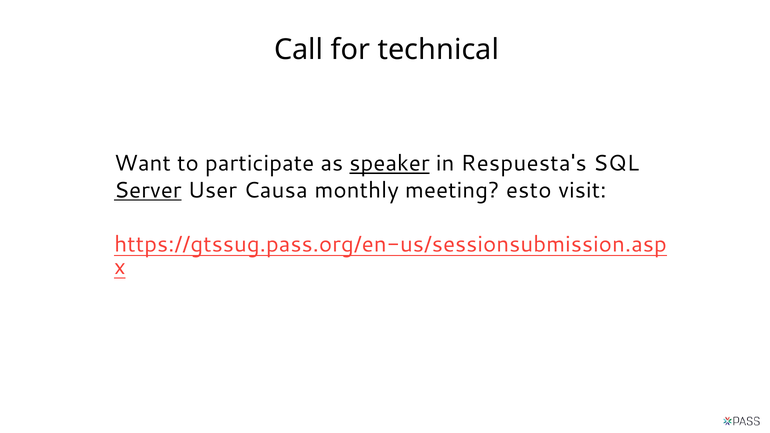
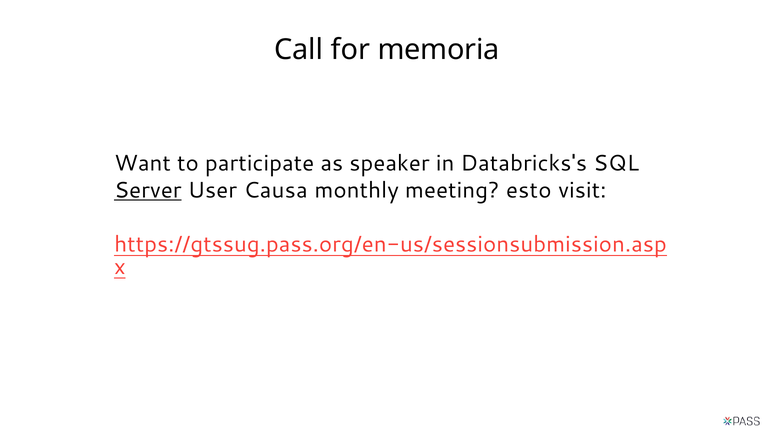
technical: technical -> memoria
speaker underline: present -> none
Respuesta's: Respuesta's -> Databricks's
